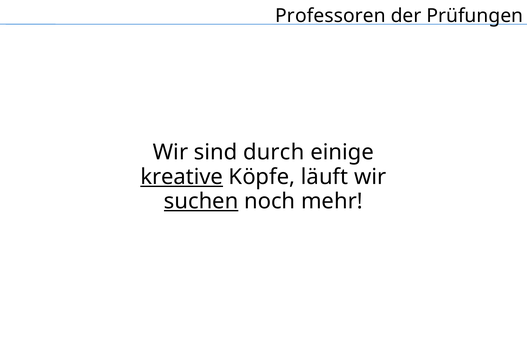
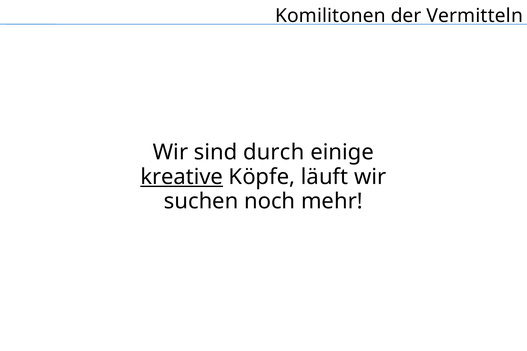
Professoren: Professoren -> Komilitonen
Prüfungen: Prüfungen -> Vermitteln
suchen underline: present -> none
